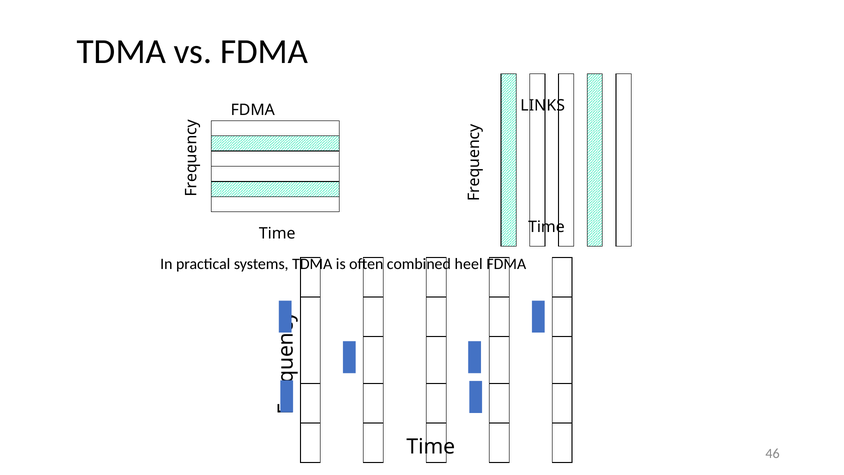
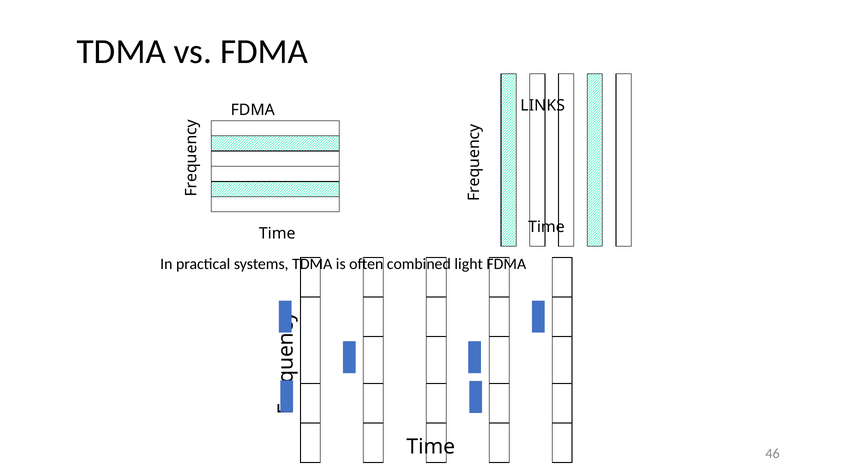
heel: heel -> light
